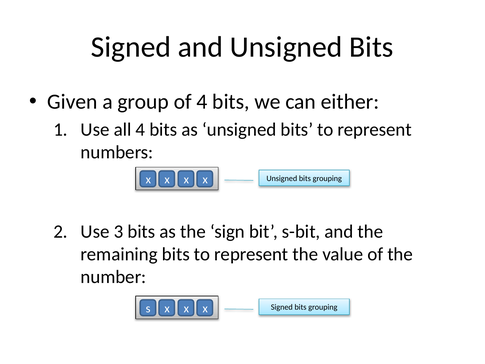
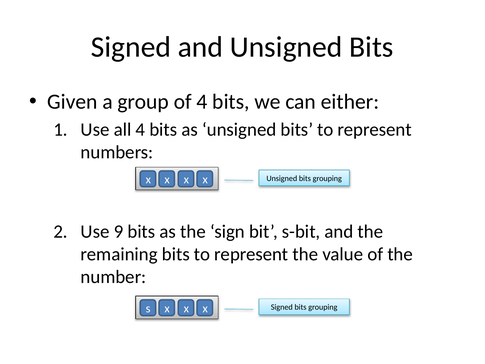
3: 3 -> 9
